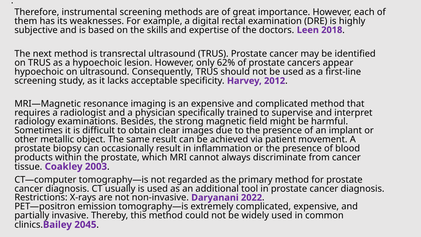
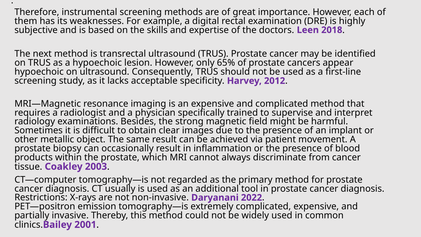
62%: 62% -> 65%
2045: 2045 -> 2001
